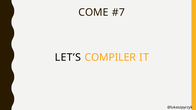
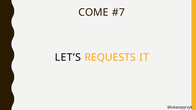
COMPILER: COMPILER -> REQUESTS
